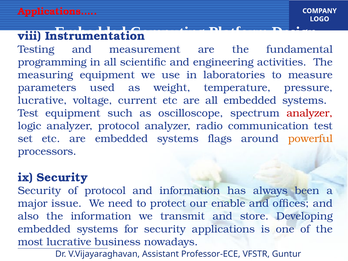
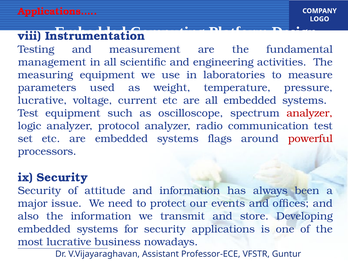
programming: programming -> management
powerful colour: orange -> red
of protocol: protocol -> attitude
enable: enable -> events
